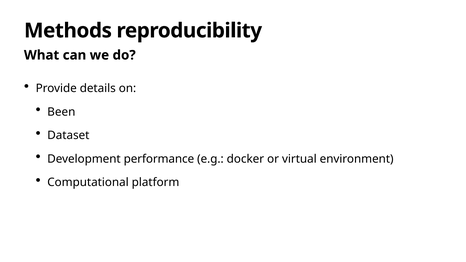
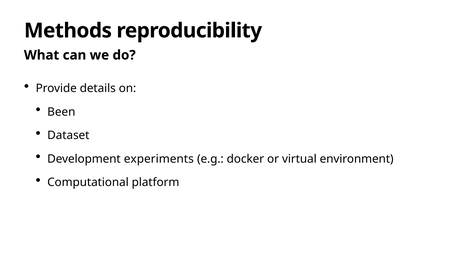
performance: performance -> experiments
